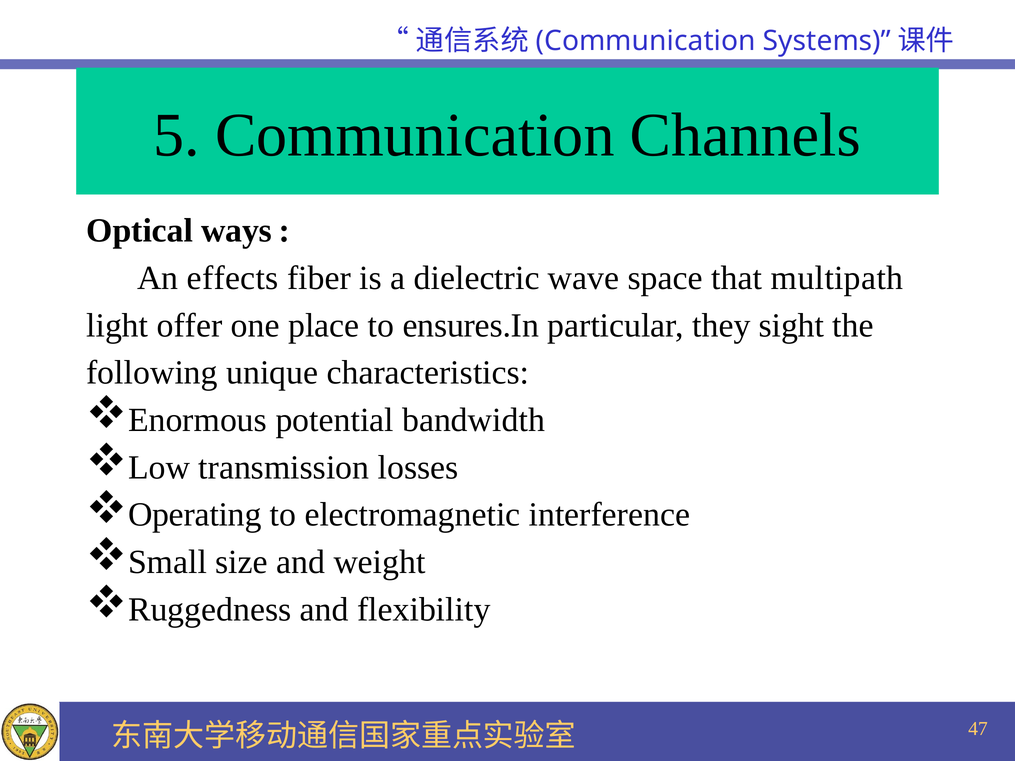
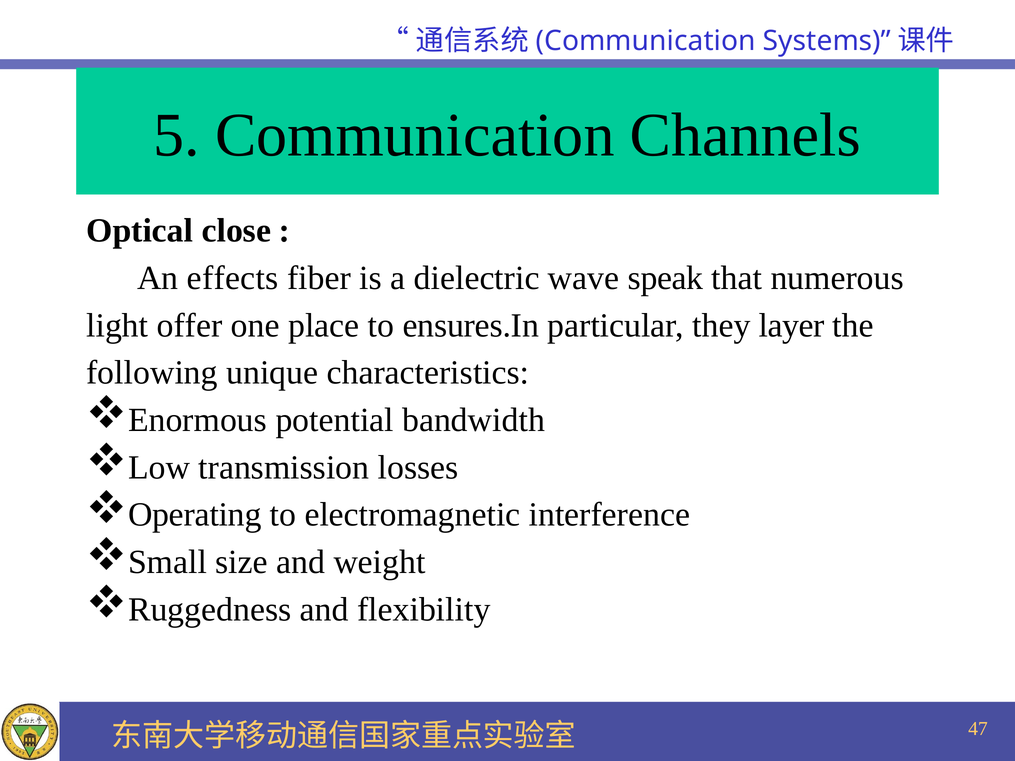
ways: ways -> close
space: space -> speak
multipath: multipath -> numerous
sight: sight -> layer
